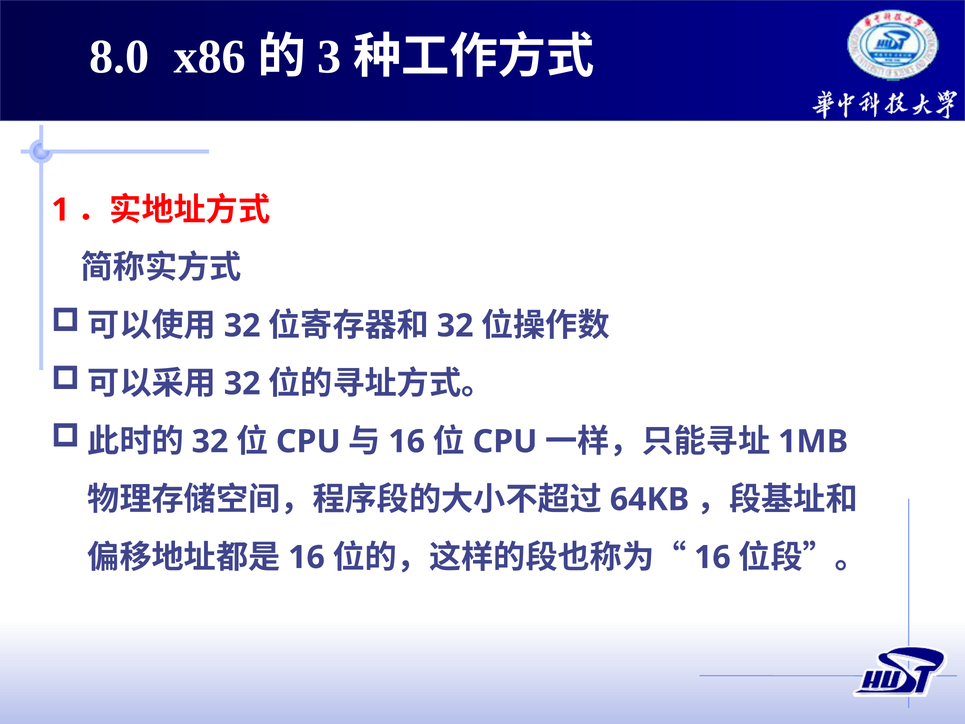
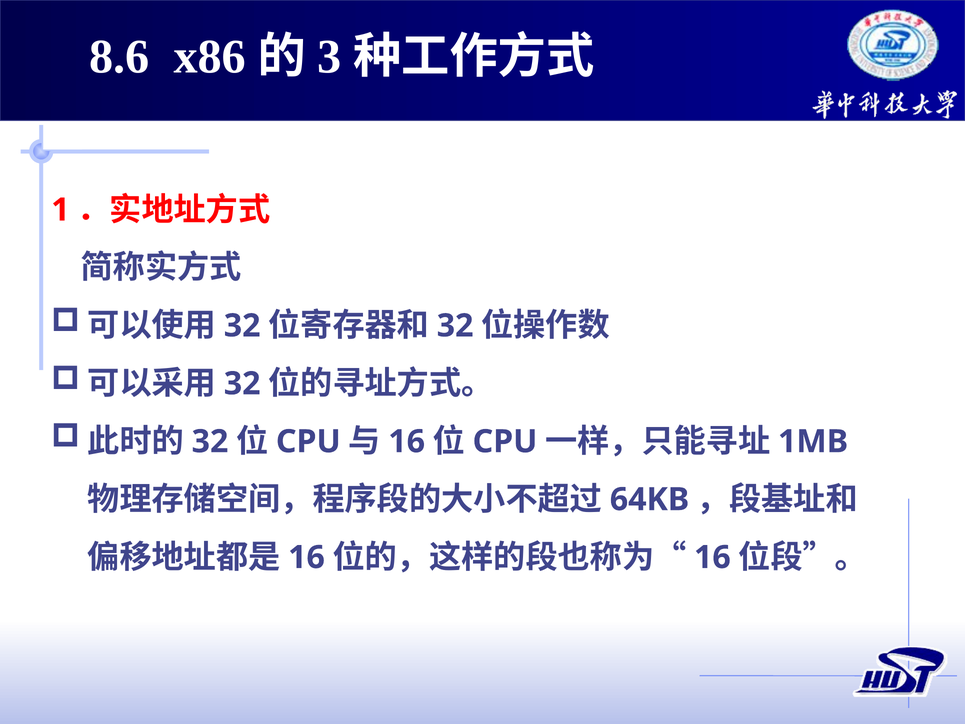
8.0: 8.0 -> 8.6
